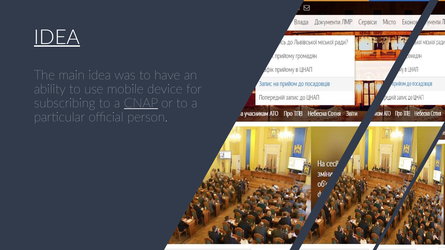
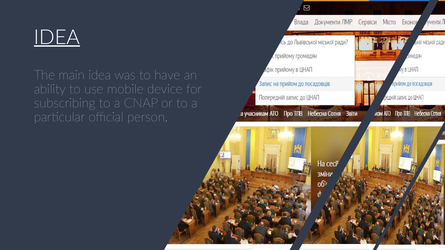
CNAP underline: present -> none
